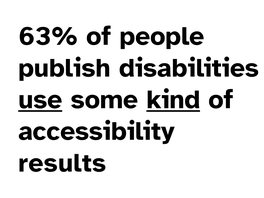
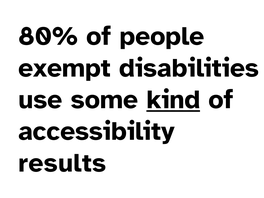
63%: 63% -> 80%
publish: publish -> exempt
use underline: present -> none
